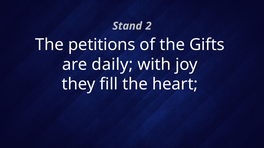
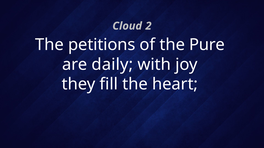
Stand: Stand -> Cloud
Gifts: Gifts -> Pure
